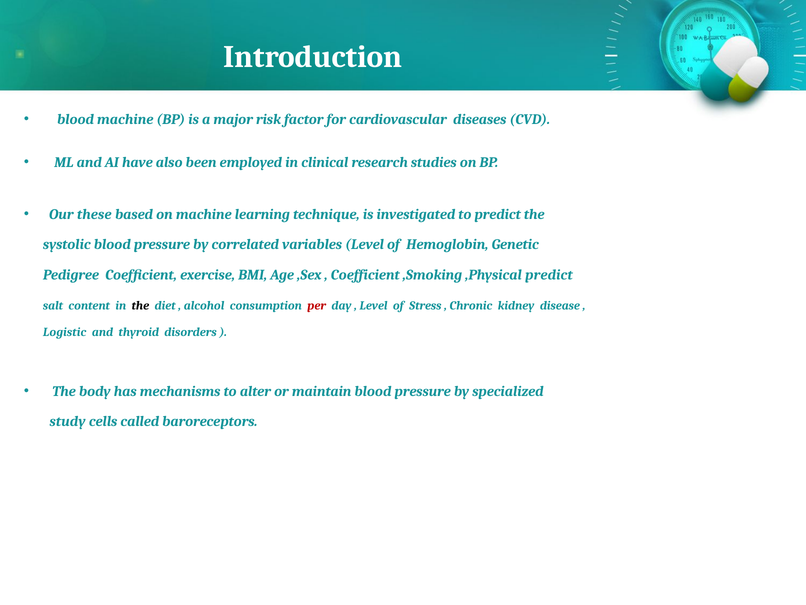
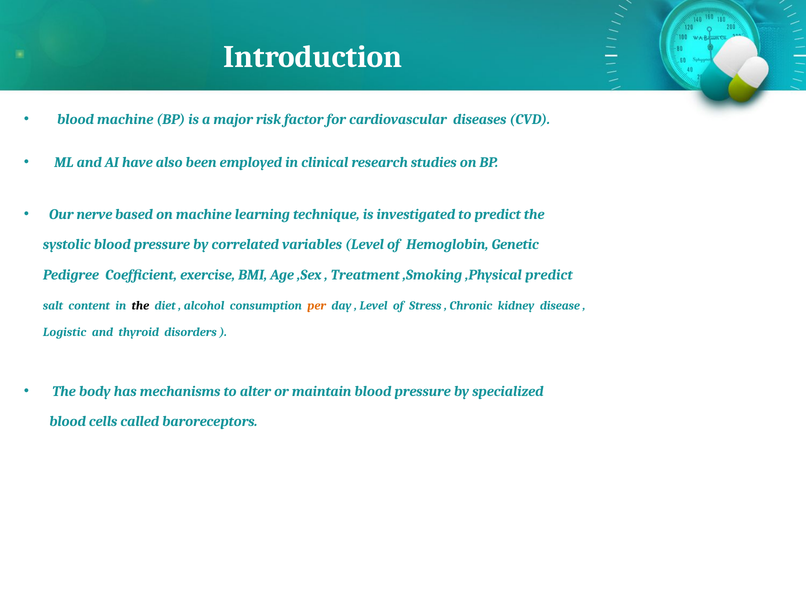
these: these -> nerve
Coefficient at (365, 275): Coefficient -> Treatment
per colour: red -> orange
study at (68, 421): study -> blood
